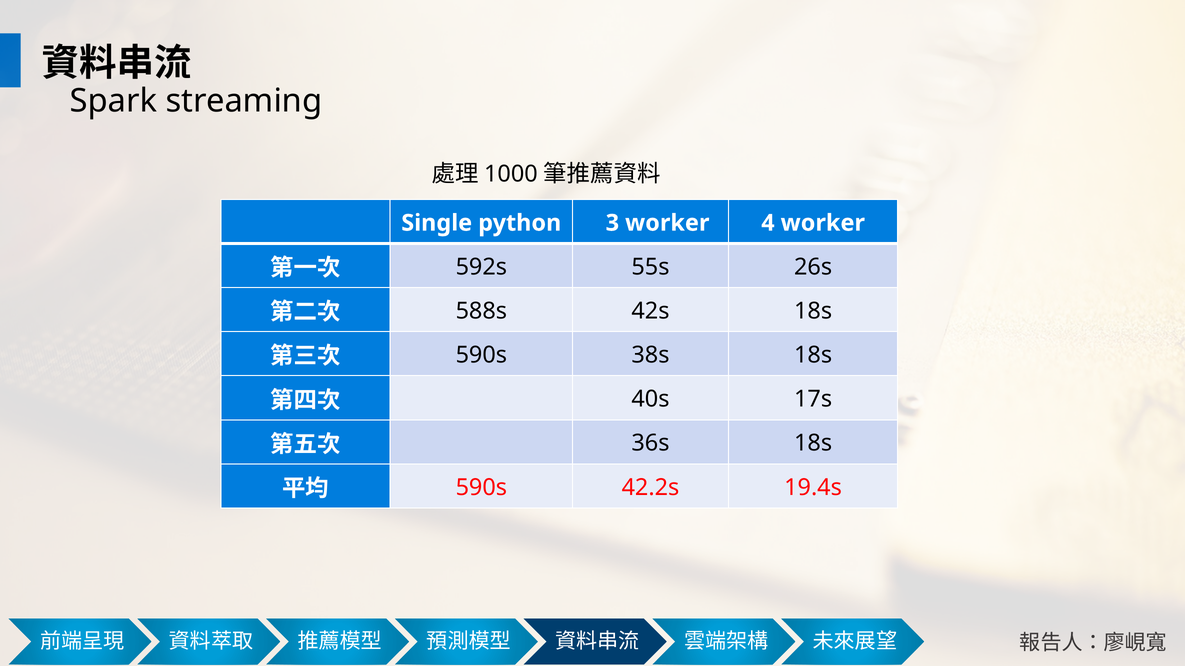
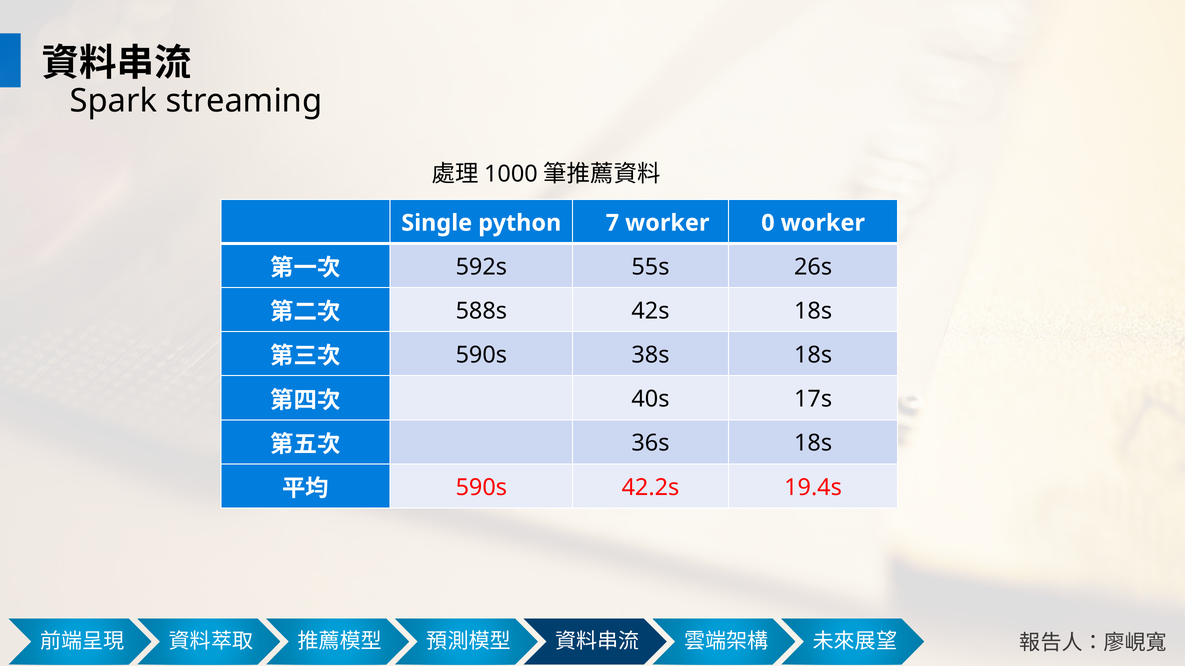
3: 3 -> 7
4: 4 -> 0
